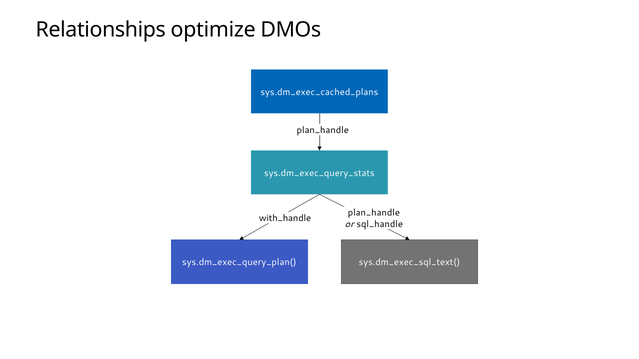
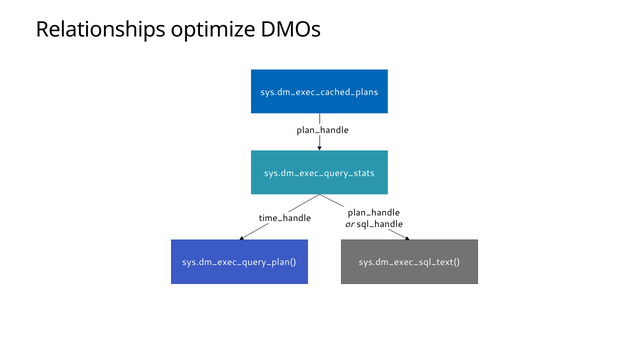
with_handle: with_handle -> time_handle
